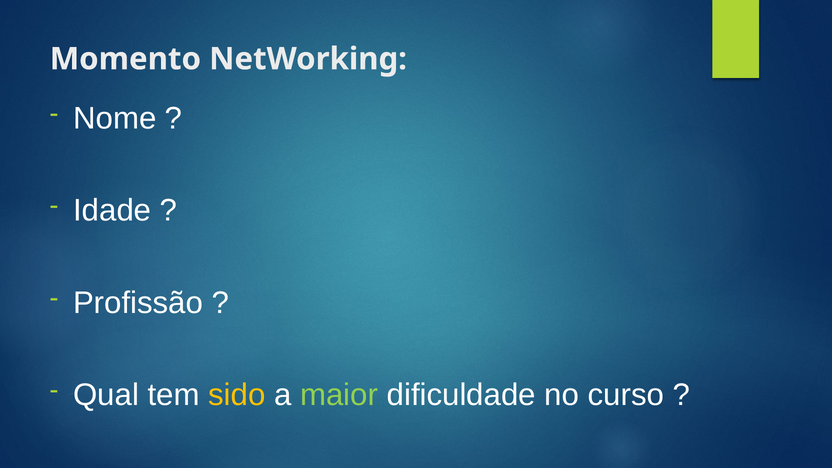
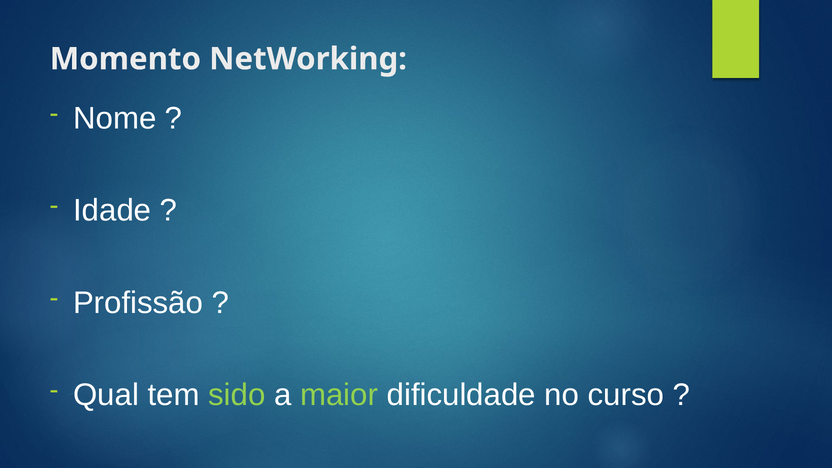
sido colour: yellow -> light green
